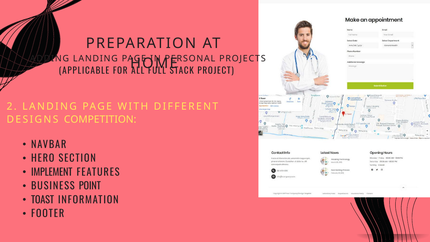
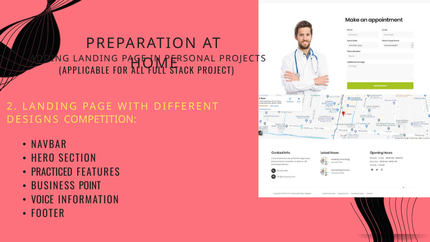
IMPLEMENT: IMPLEMENT -> PRACTICED
TOAST: TOAST -> VOICE
